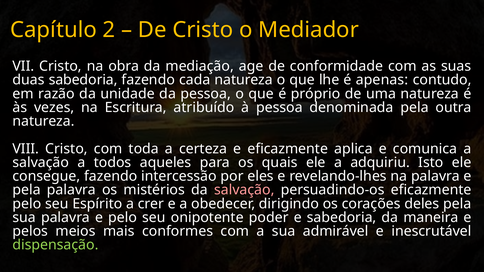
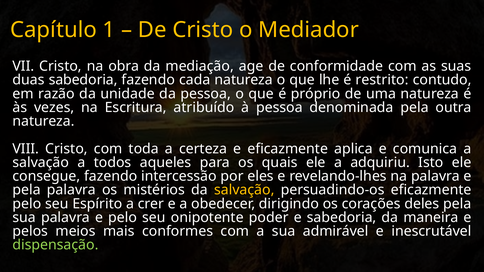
2: 2 -> 1
apenas: apenas -> restrito
salvação at (244, 190) colour: pink -> yellow
